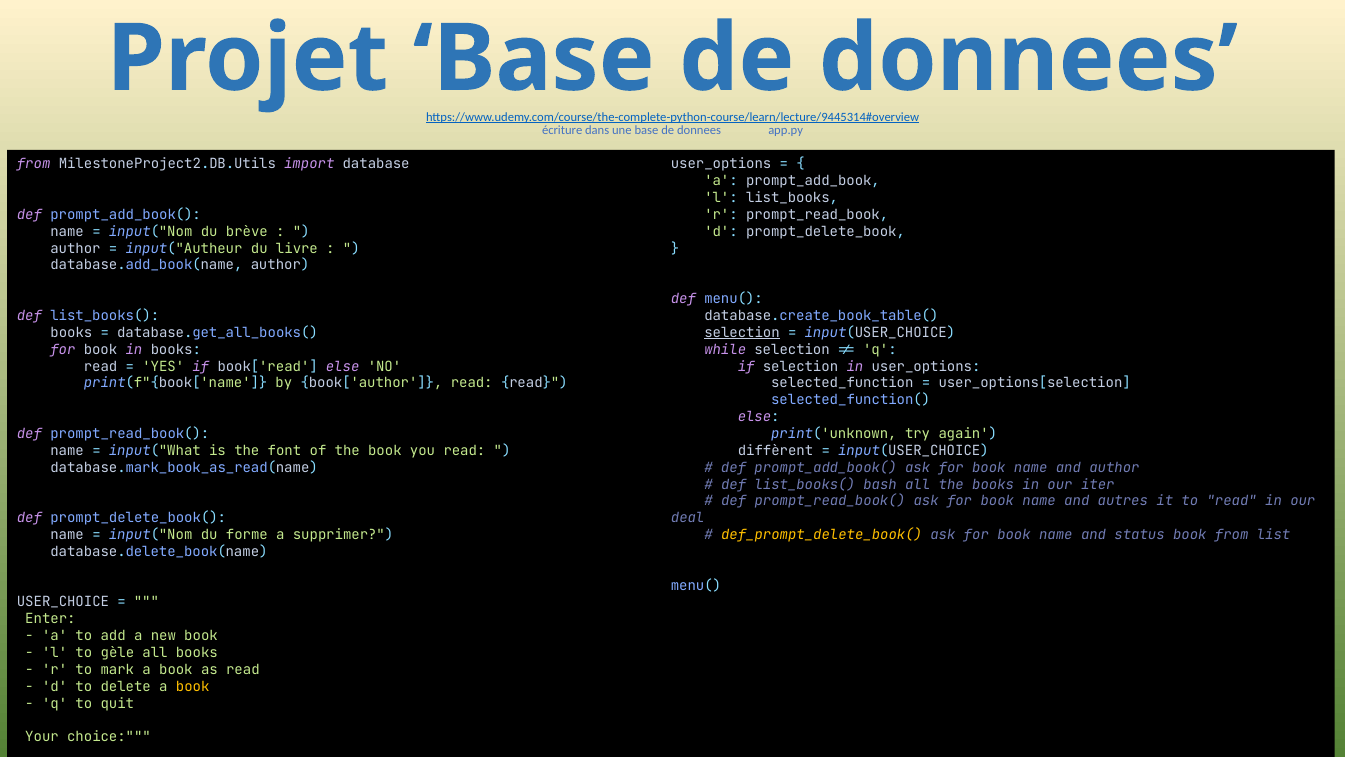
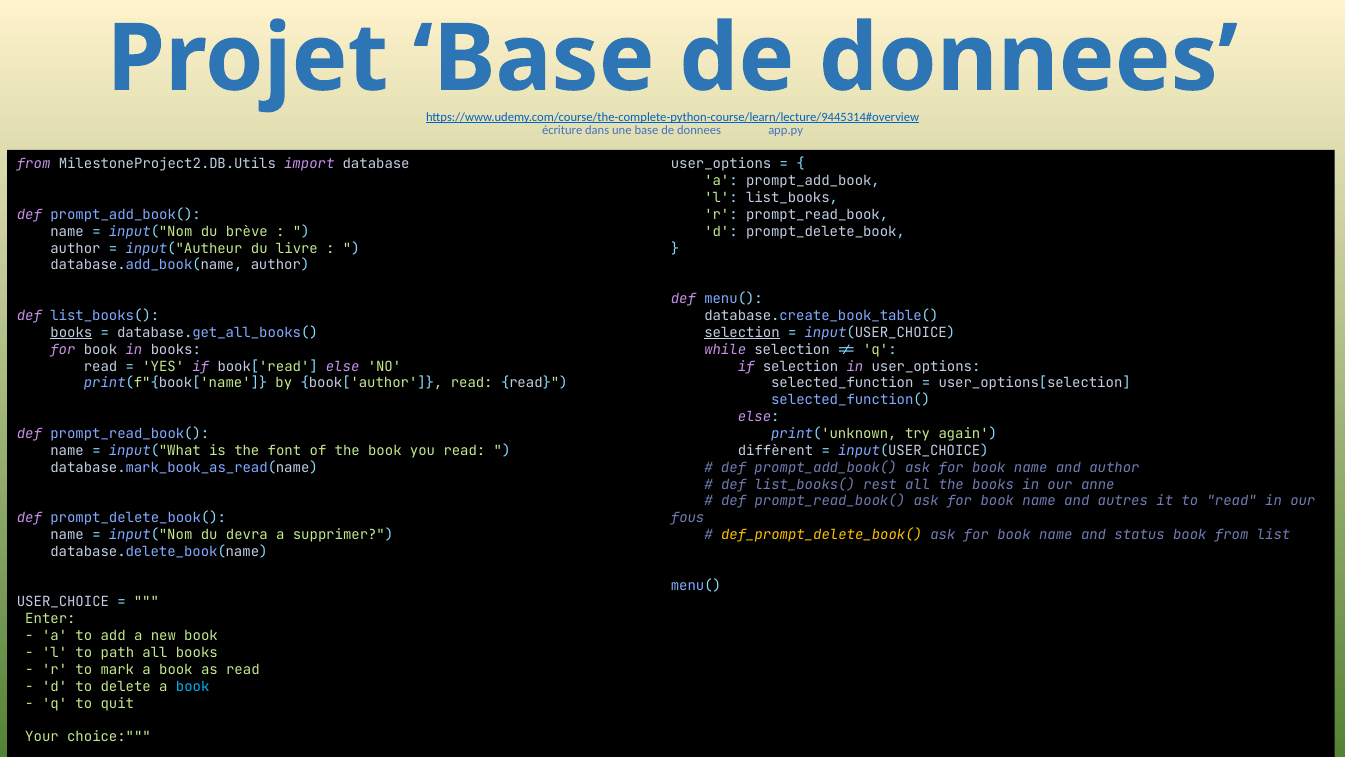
books at (71, 333) underline: none -> present
bash: bash -> rest
iter: iter -> anne
deal: deal -> fous
forme: forme -> devra
gèle: gèle -> path
book at (193, 686) colour: yellow -> light blue
